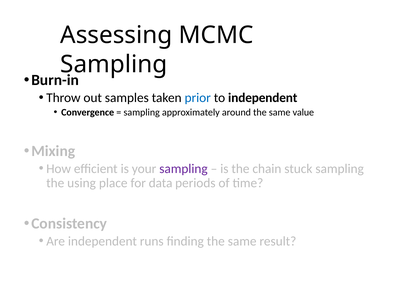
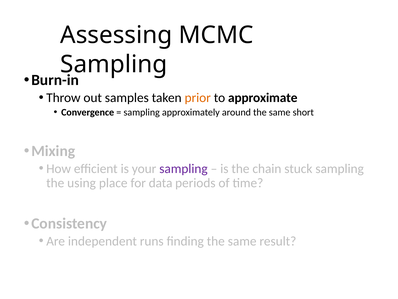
prior colour: blue -> orange
to independent: independent -> approximate
value: value -> short
